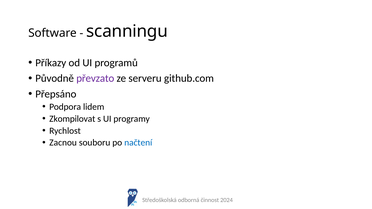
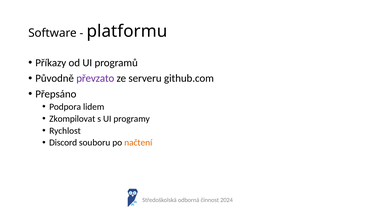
scanningu: scanningu -> platformu
Zacnou: Zacnou -> Discord
načtení colour: blue -> orange
